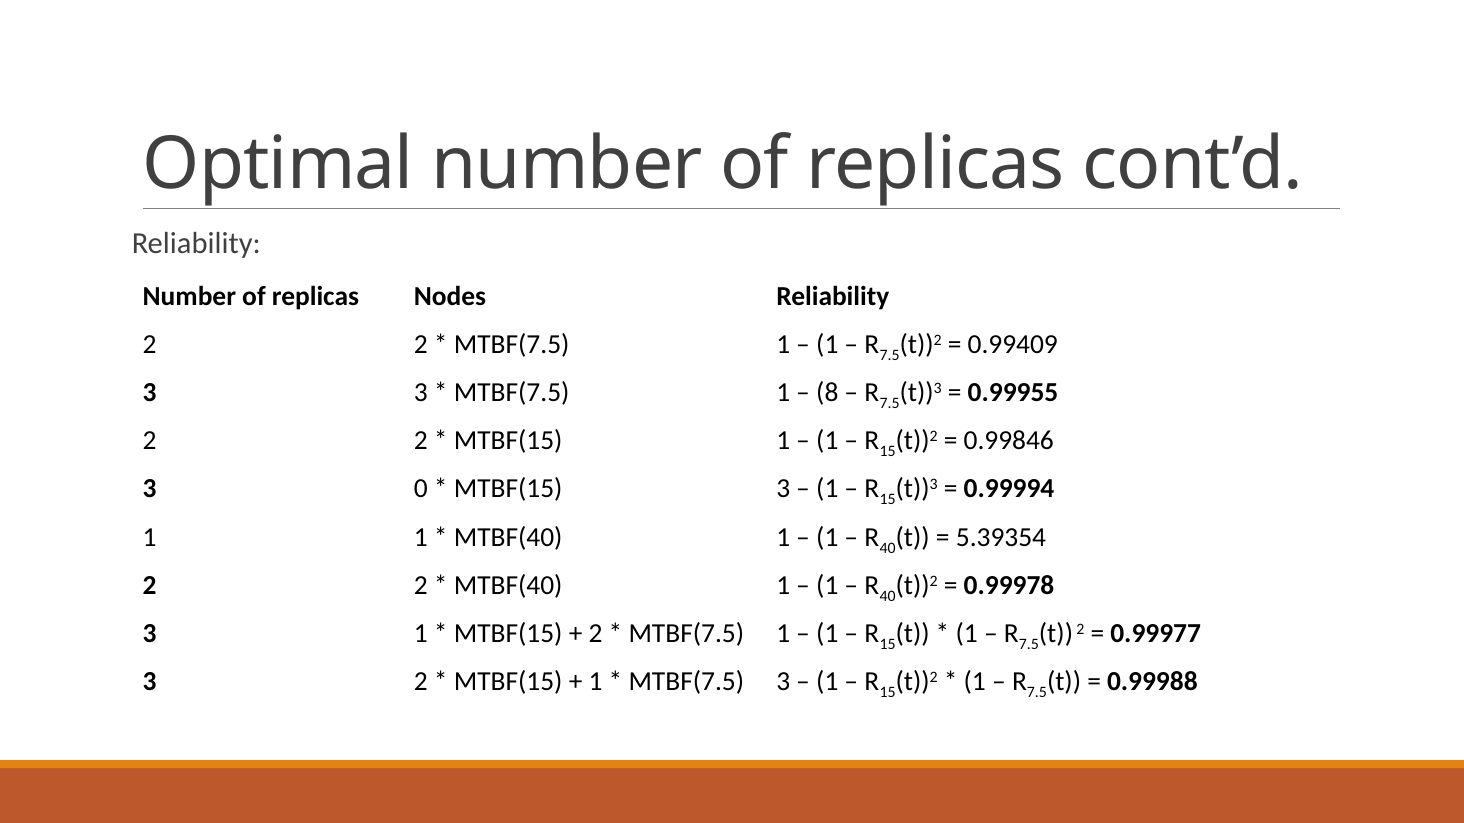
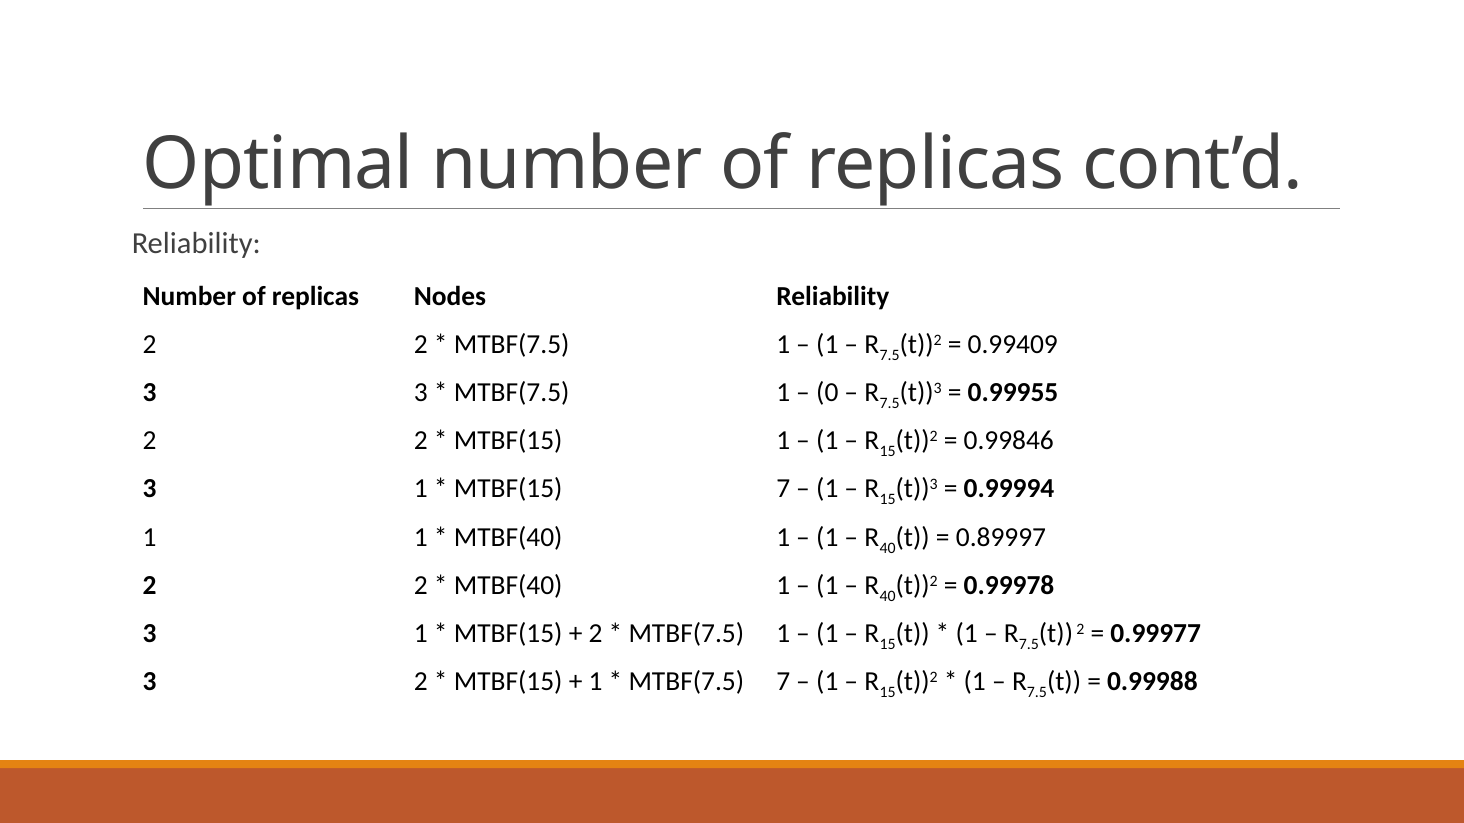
8: 8 -> 0
0 at (421, 489): 0 -> 1
MTBF(15 3: 3 -> 7
5.39354: 5.39354 -> 0.89997
MTBF(7.5 3: 3 -> 7
